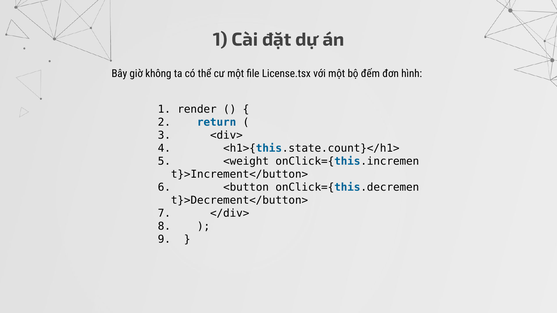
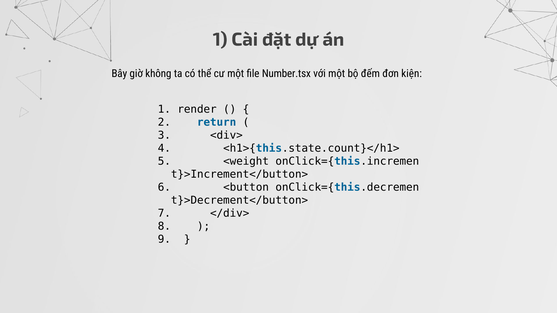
License.tsx: License.tsx -> Number.tsx
hình: hình -> kiện
